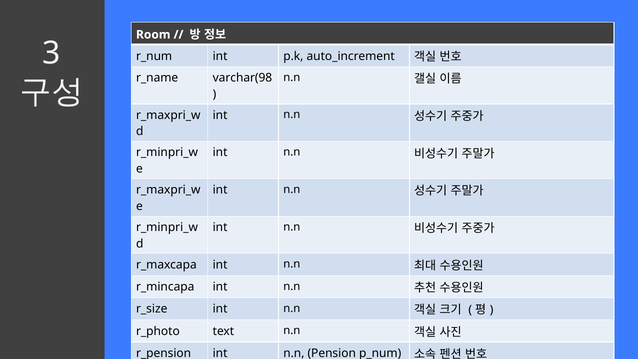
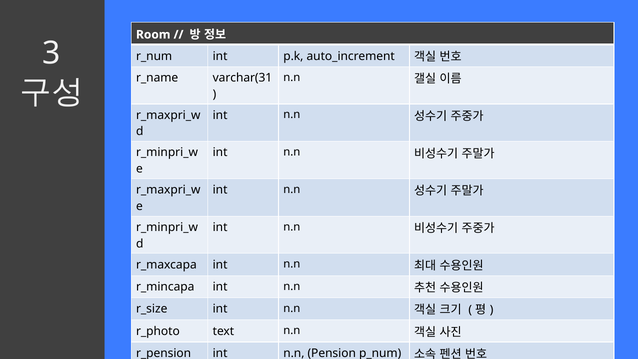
varchar(98: varchar(98 -> varchar(31
